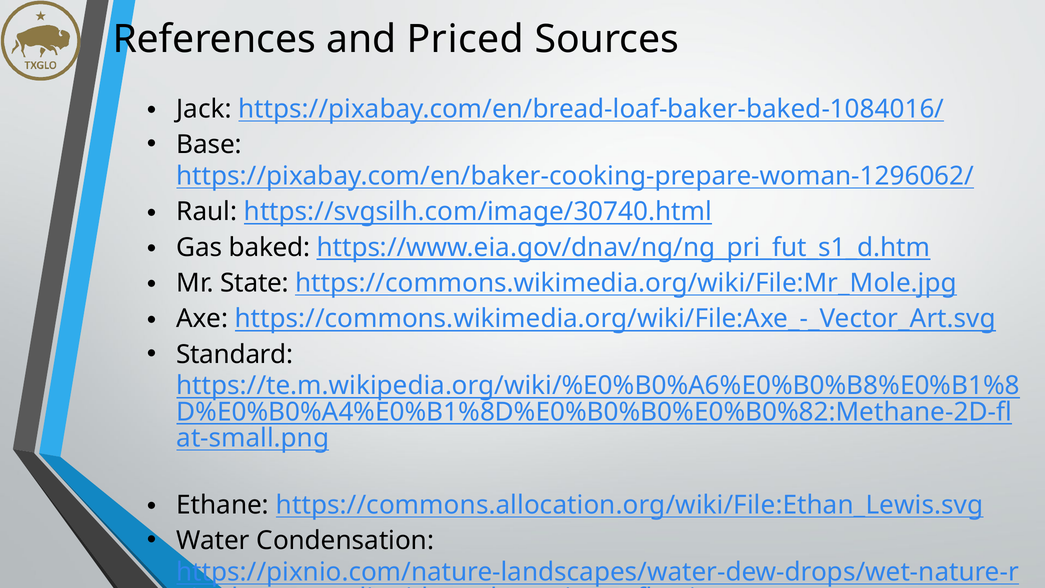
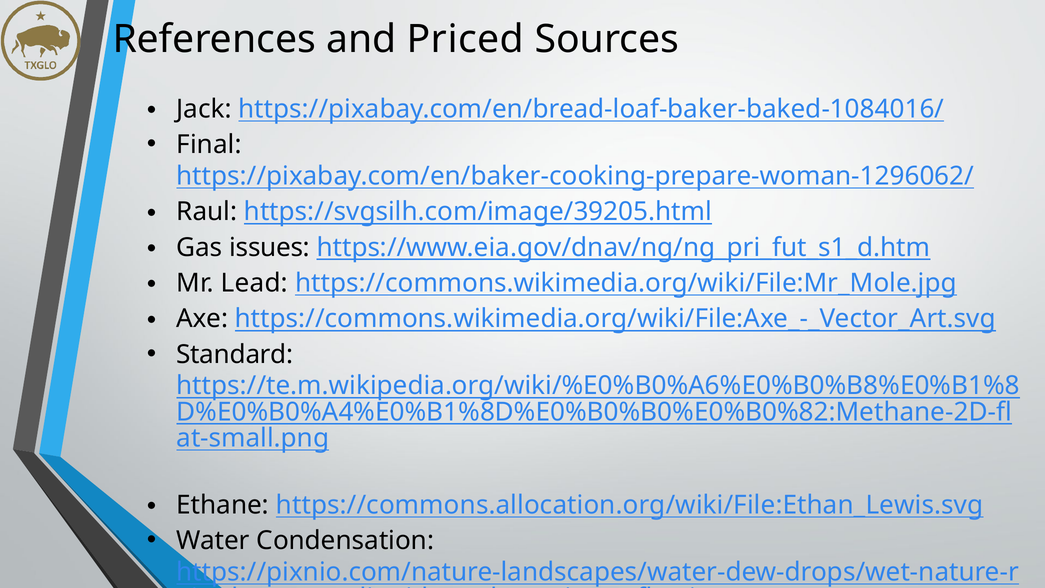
Base: Base -> Final
https://svgsilh.com/image/30740.html: https://svgsilh.com/image/30740.html -> https://svgsilh.com/image/39205.html
baked: baked -> issues
State: State -> Lead
